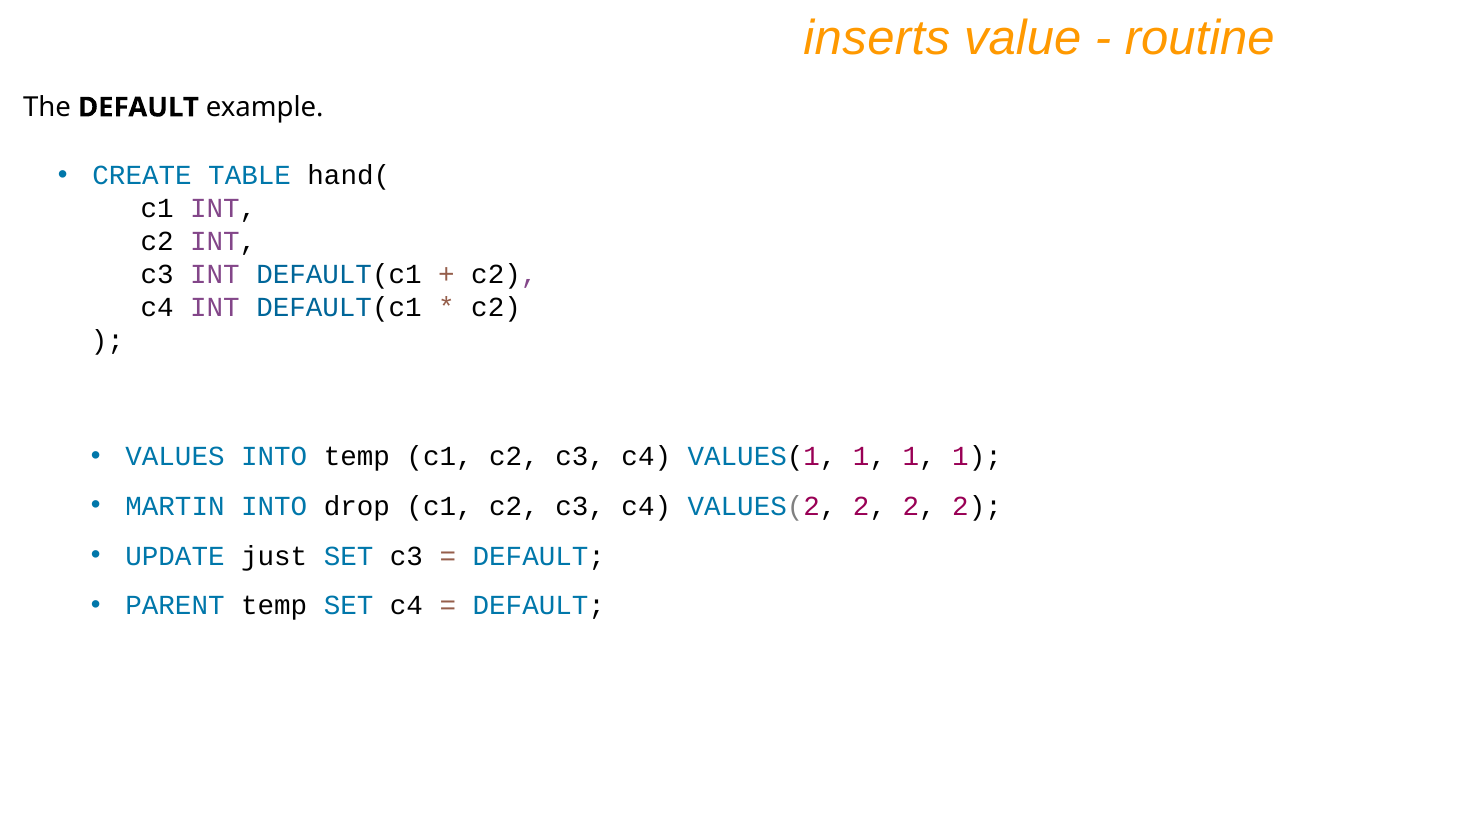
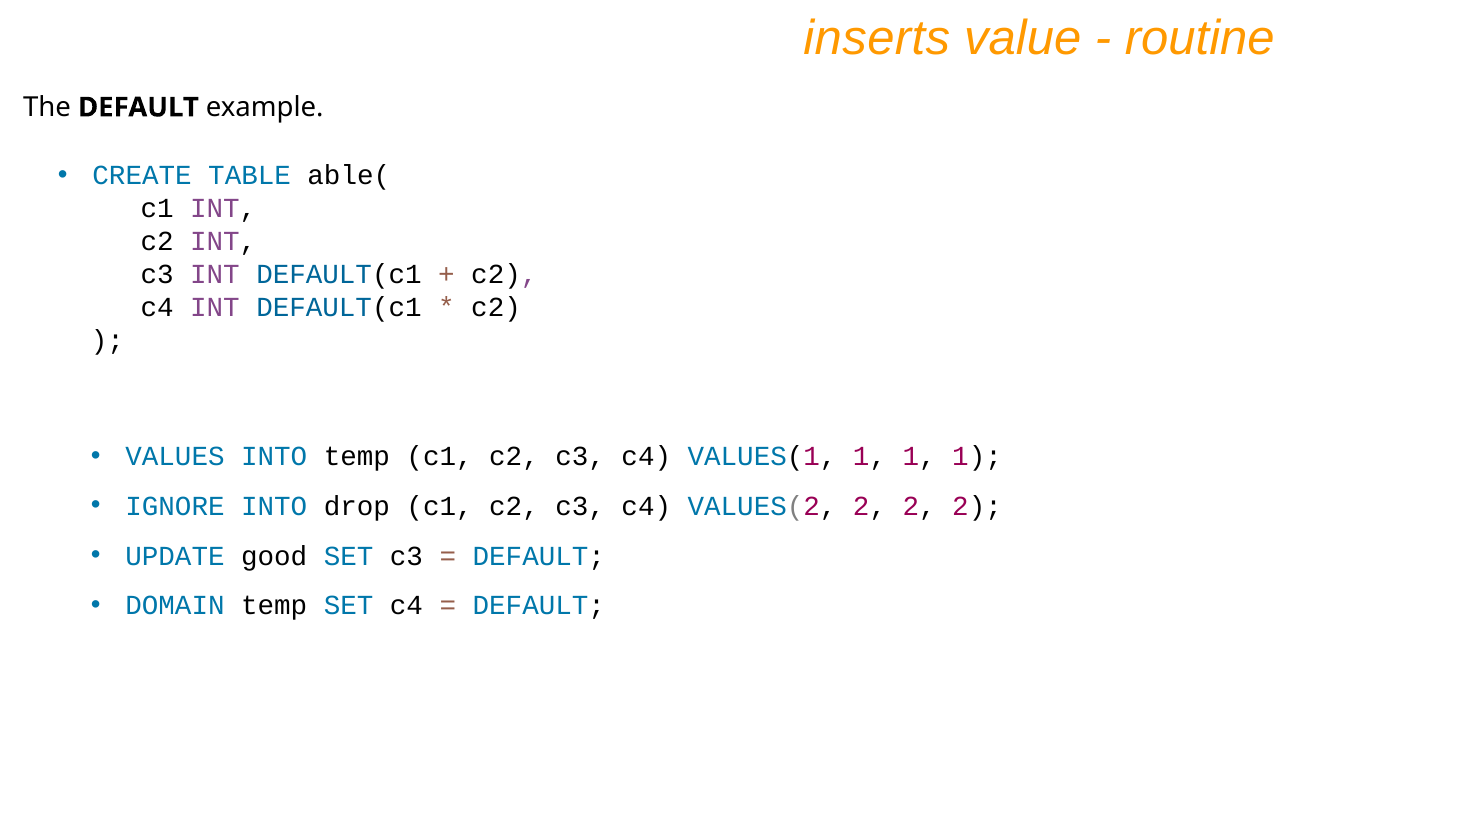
hand(: hand( -> able(
MARTIN: MARTIN -> IGNORE
just: just -> good
PARENT: PARENT -> DOMAIN
